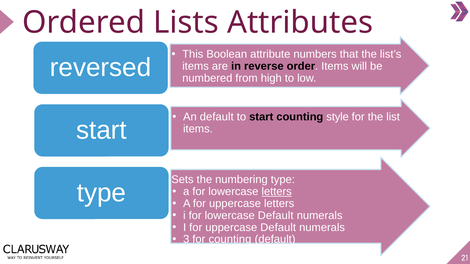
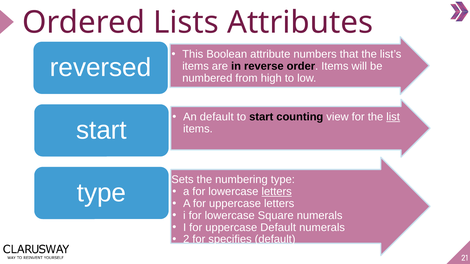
style: style -> view
list underline: none -> present
lowercase Default: Default -> Square
3: 3 -> 2
for counting: counting -> specifies
